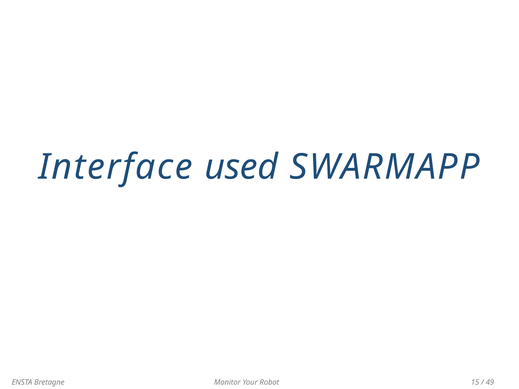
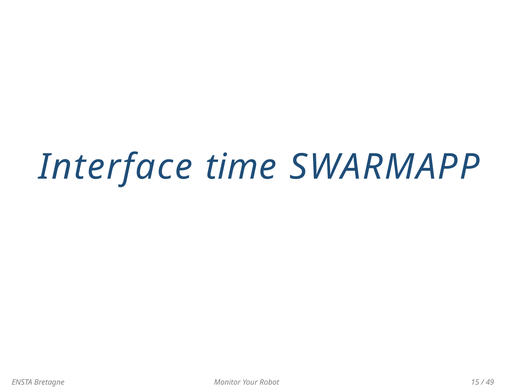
used: used -> time
